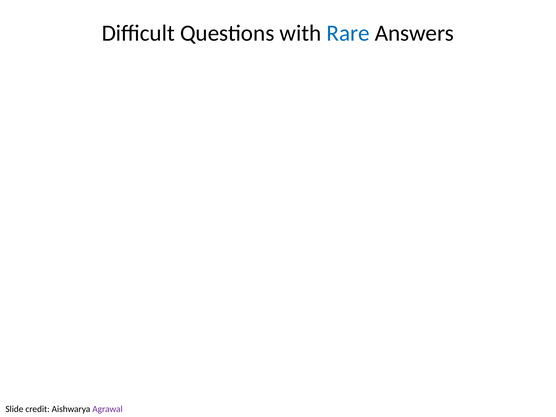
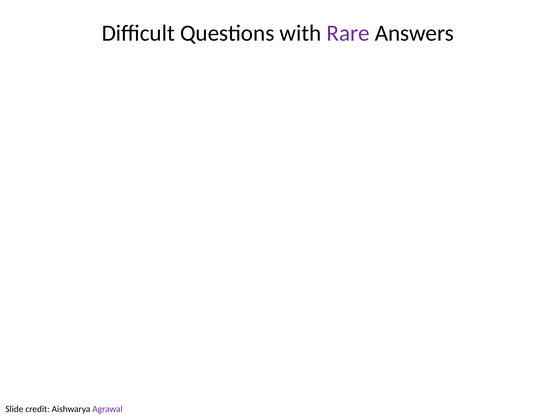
Rare colour: blue -> purple
